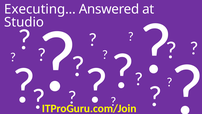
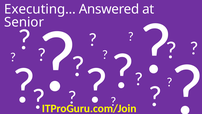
Studio: Studio -> Senior
